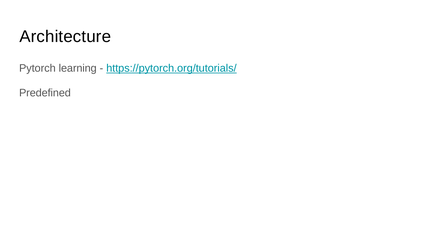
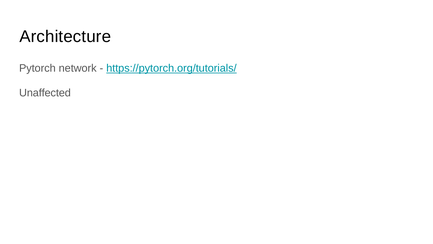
learning: learning -> network
Predefined: Predefined -> Unaffected
